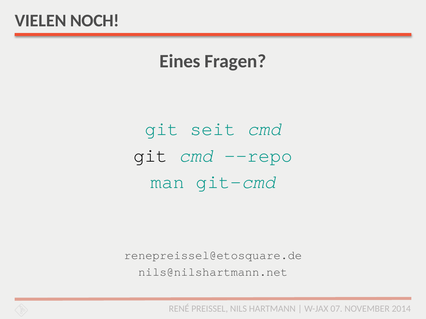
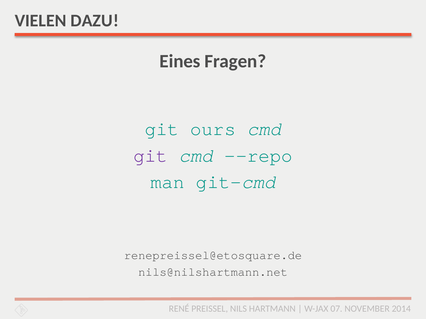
NOCH: NOCH -> DAZU
seit: seit -> ours
git at (150, 156) colour: black -> purple
